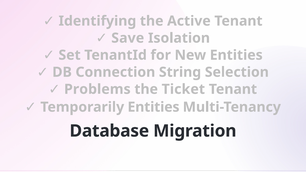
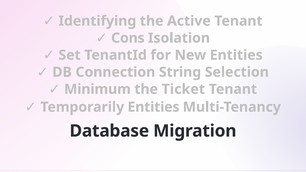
Save: Save -> Cons
Problems: Problems -> Minimum
